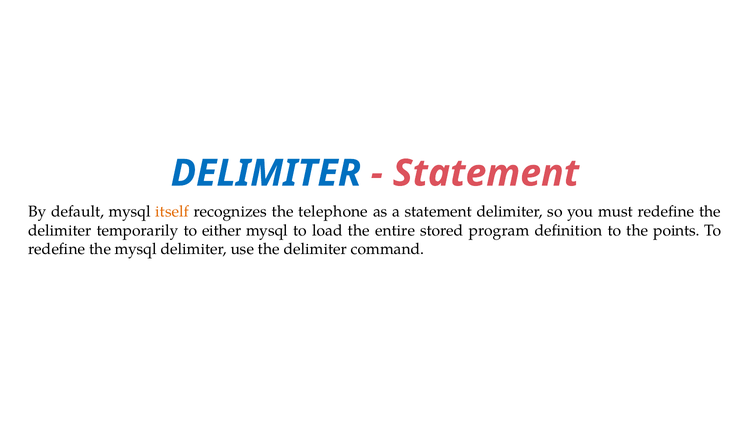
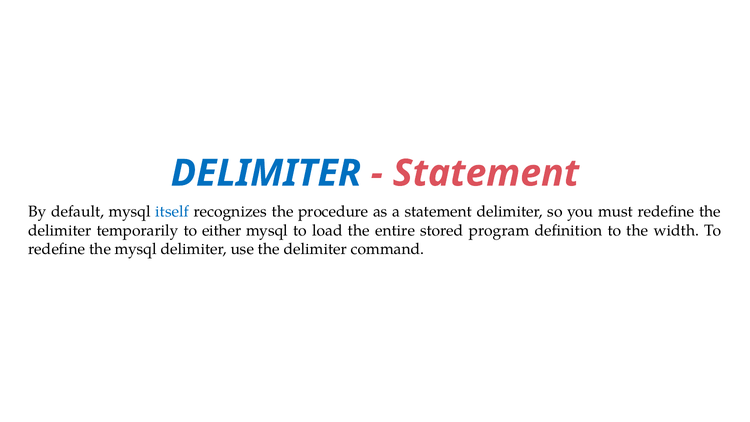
itself colour: orange -> blue
telephone: telephone -> procedure
points: points -> width
